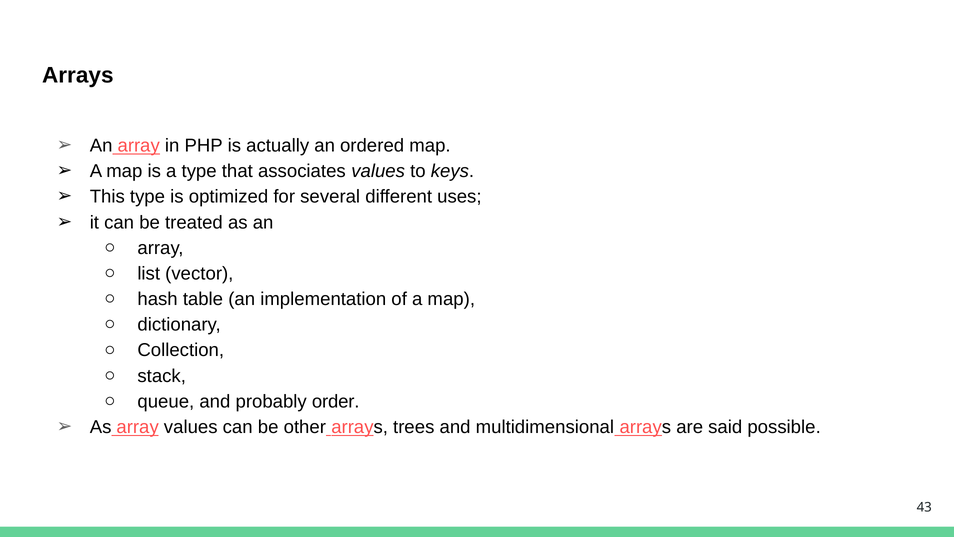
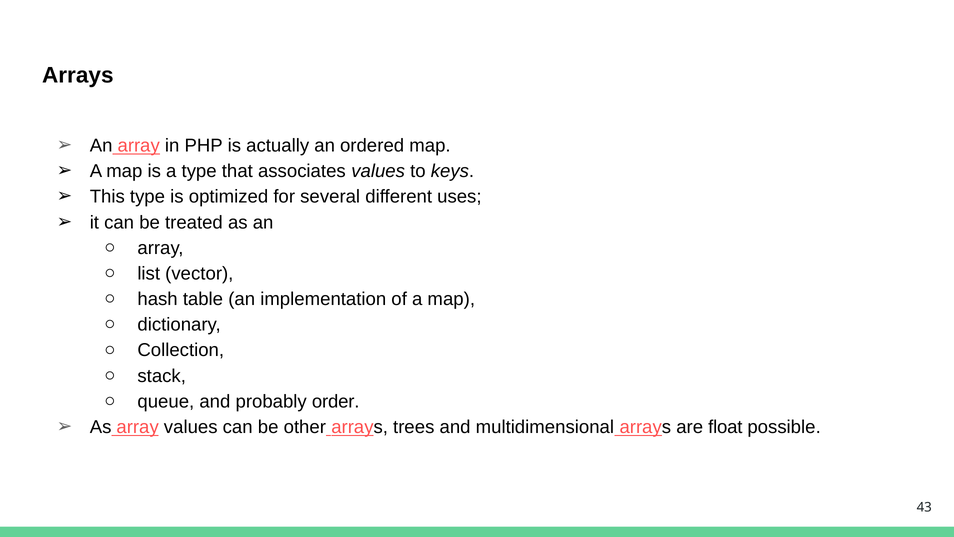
said: said -> float
